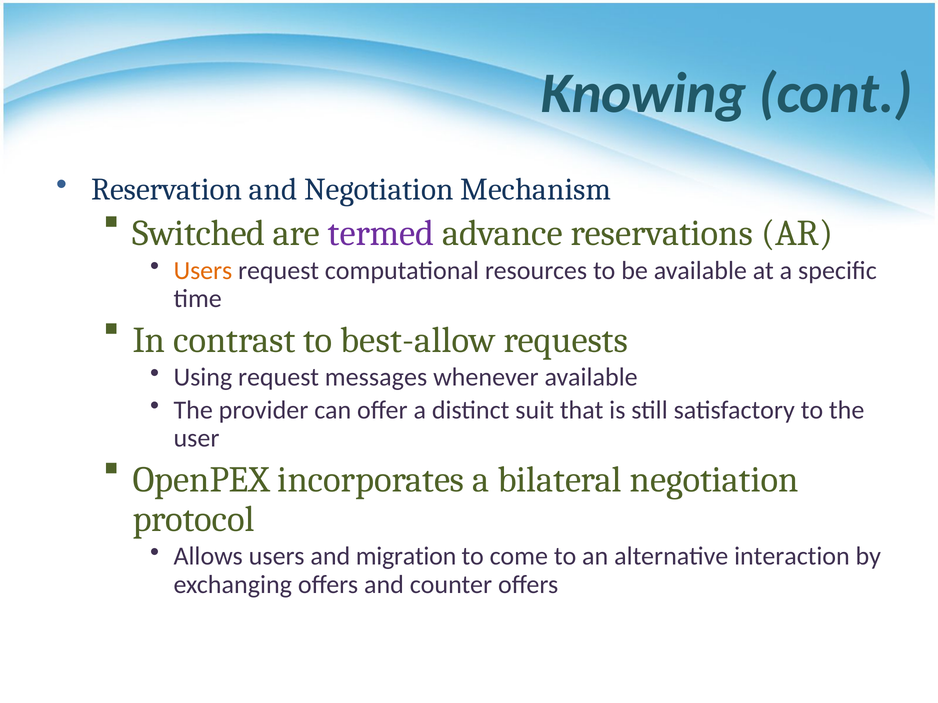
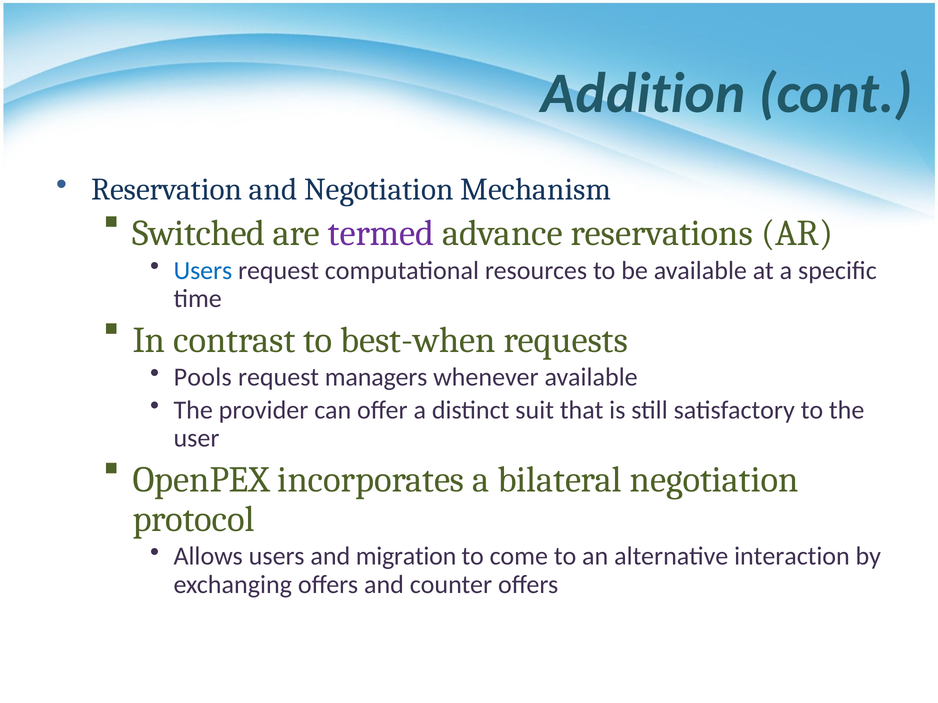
Knowing: Knowing -> Addition
Users at (203, 271) colour: orange -> blue
best-allow: best-allow -> best-when
Using: Using -> Pools
messages: messages -> managers
